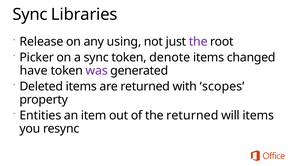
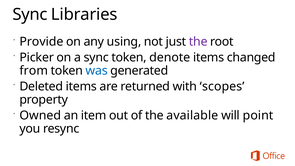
Release: Release -> Provide
have: have -> from
was colour: purple -> blue
Entities: Entities -> Owned
the returned: returned -> available
will items: items -> point
